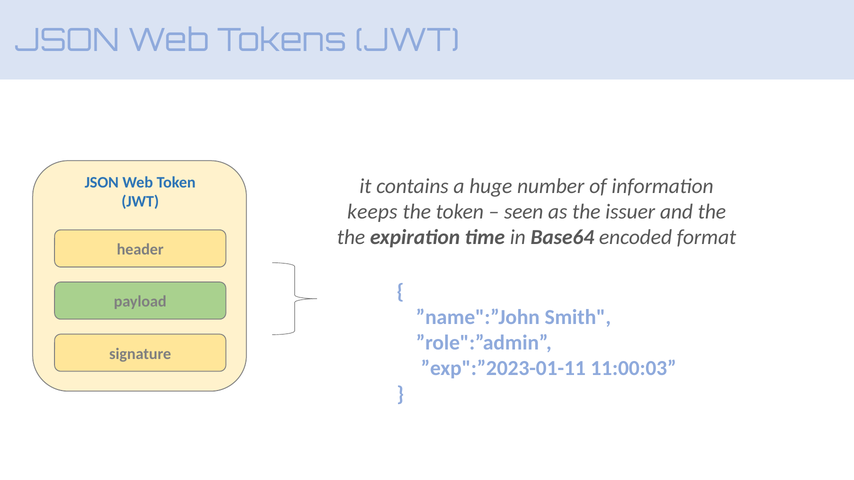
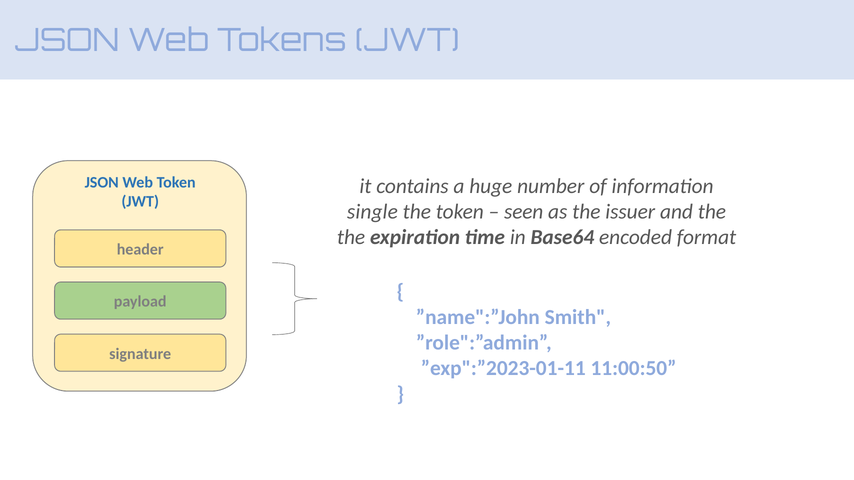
keeps: keeps -> single
11:00:03: 11:00:03 -> 11:00:50
